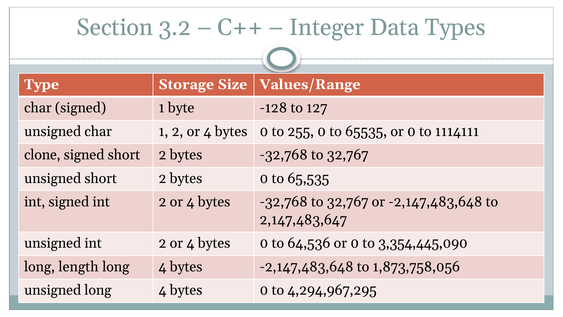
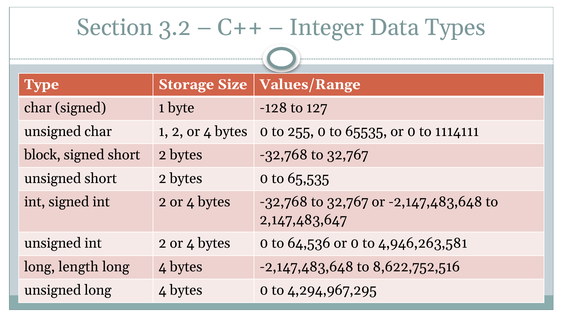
clone: clone -> block
3,354,445,090: 3,354,445,090 -> 4,946,263,581
1,873,758,056: 1,873,758,056 -> 8,622,752,516
